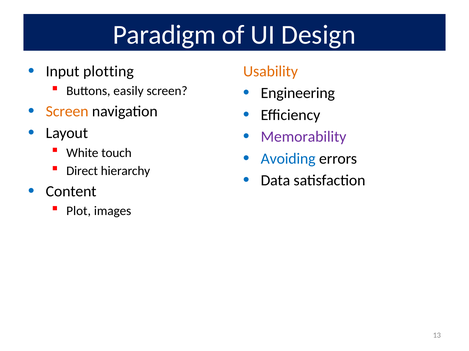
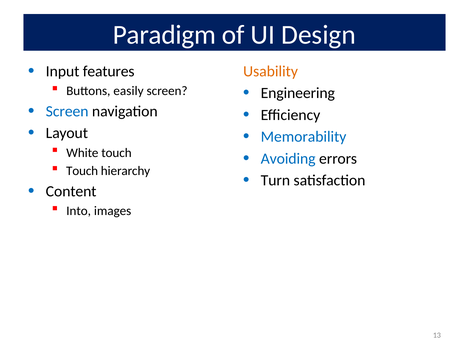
plotting: plotting -> features
Screen at (67, 112) colour: orange -> blue
Memorability colour: purple -> blue
Direct at (82, 171): Direct -> Touch
Data: Data -> Turn
Plot: Plot -> Into
